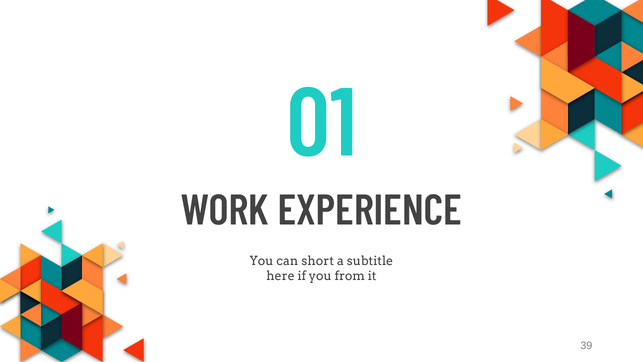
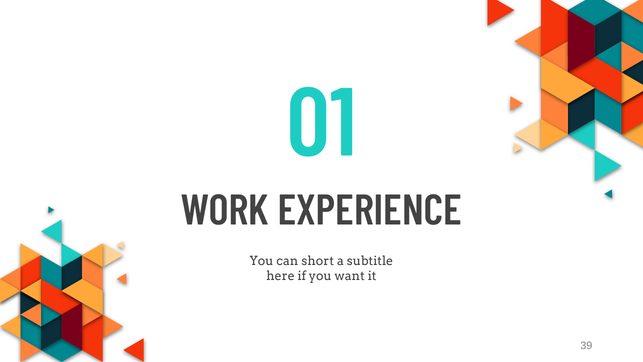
from: from -> want
